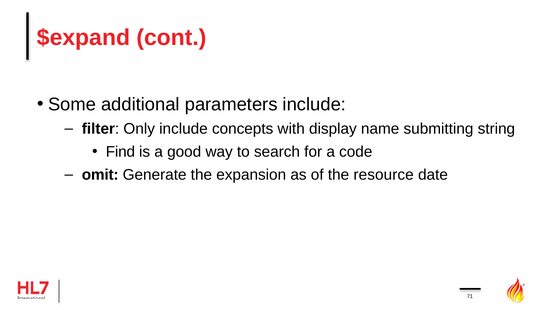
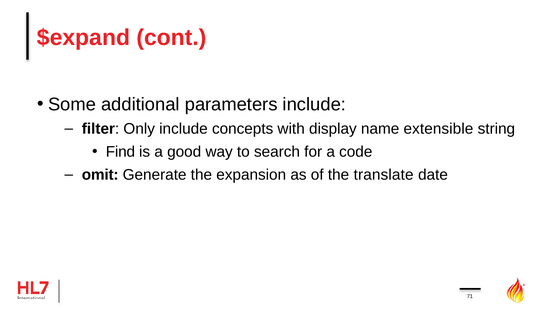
submitting: submitting -> extensible
resource: resource -> translate
